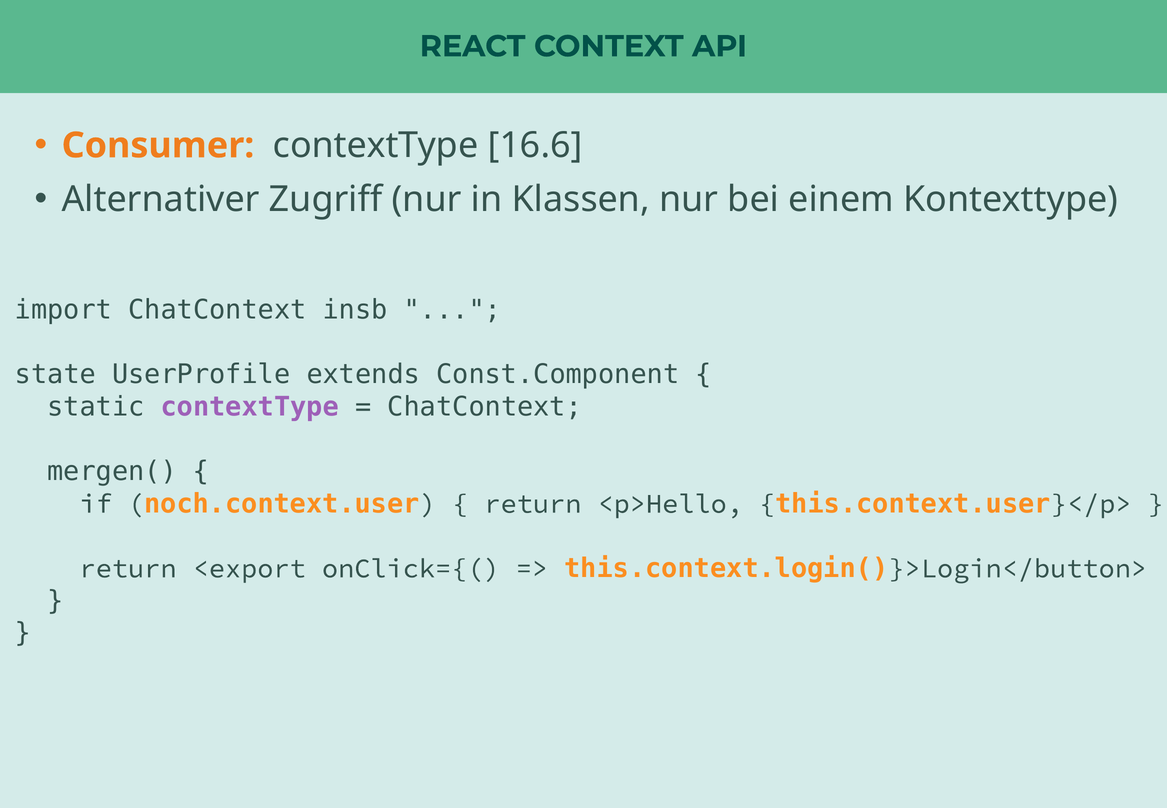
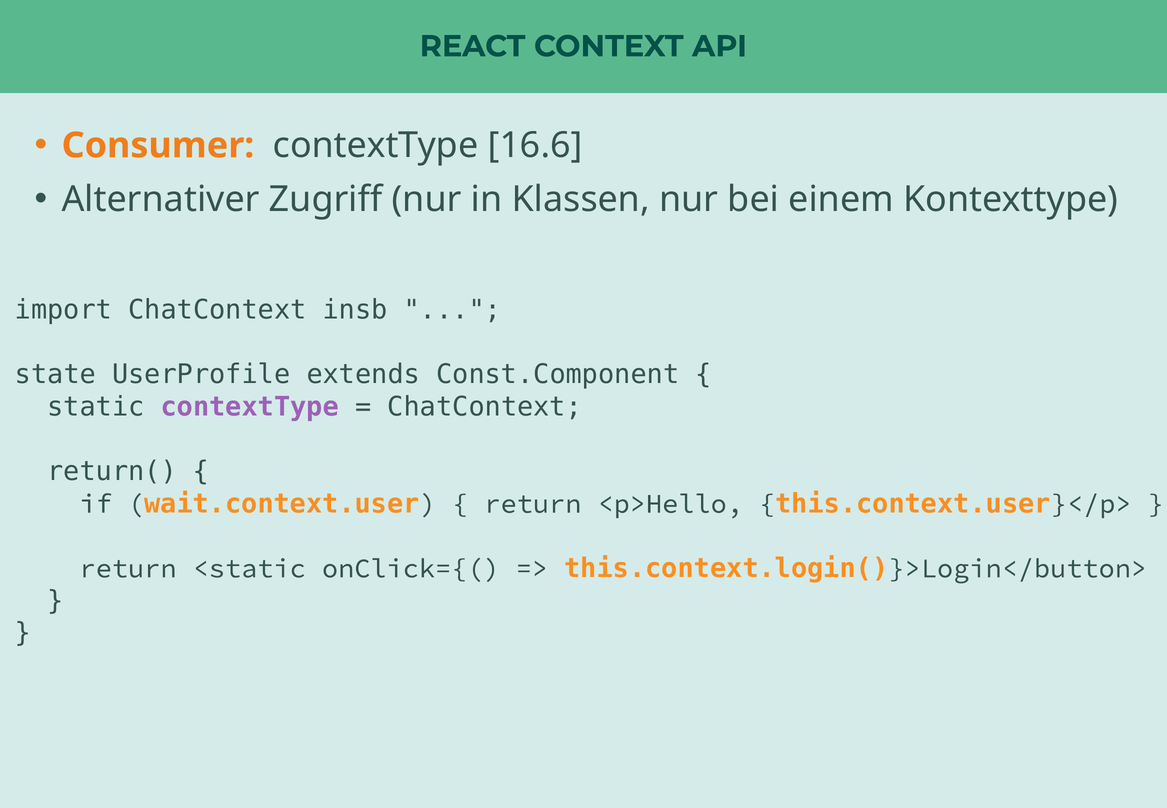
mergen(: mergen( -> return(
noch.context.user: noch.context.user -> wait.context.user
<export: <export -> <static
